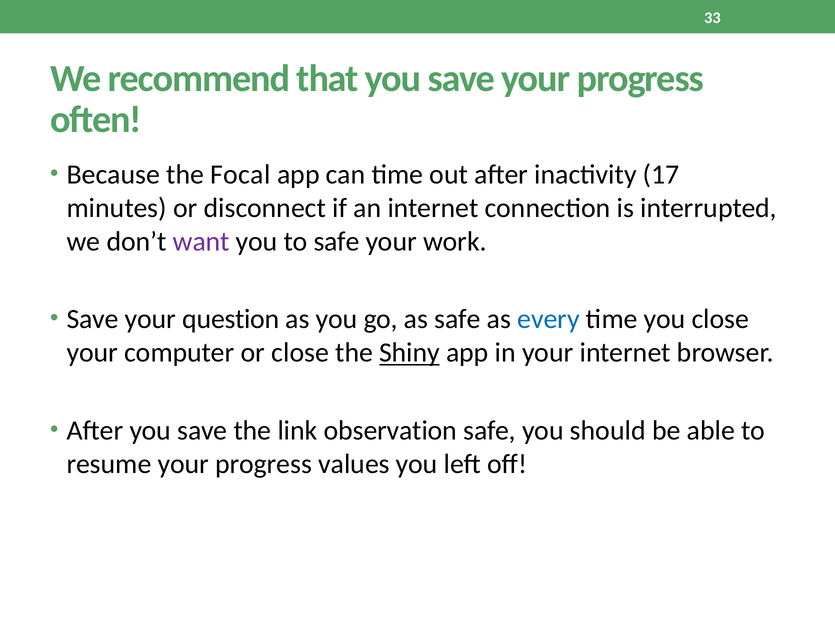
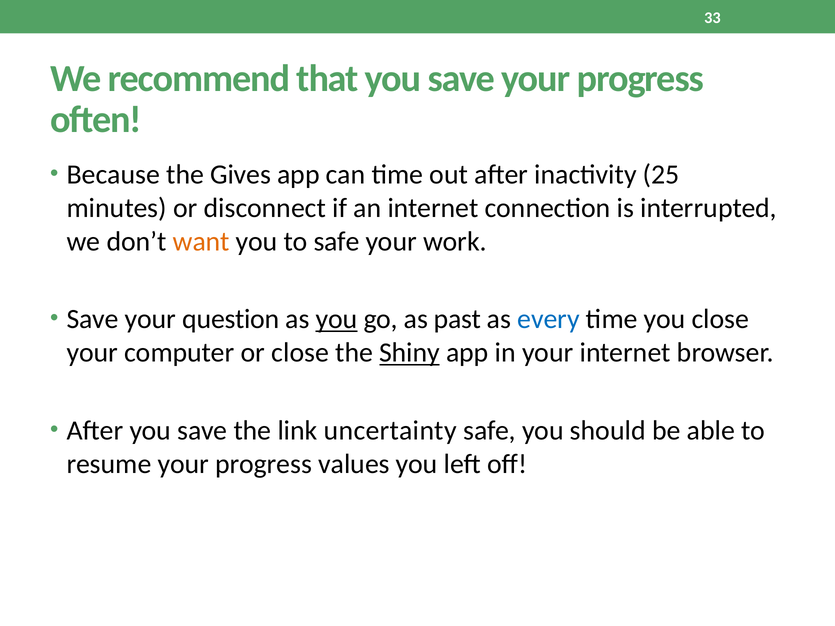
Focal: Focal -> Gives
17: 17 -> 25
want colour: purple -> orange
you at (337, 319) underline: none -> present
as safe: safe -> past
observation: observation -> uncertainty
